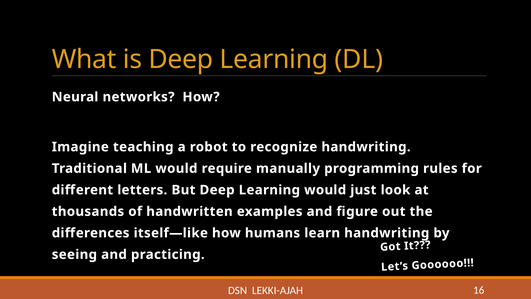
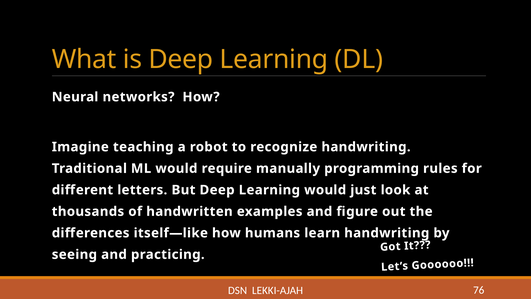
16: 16 -> 76
